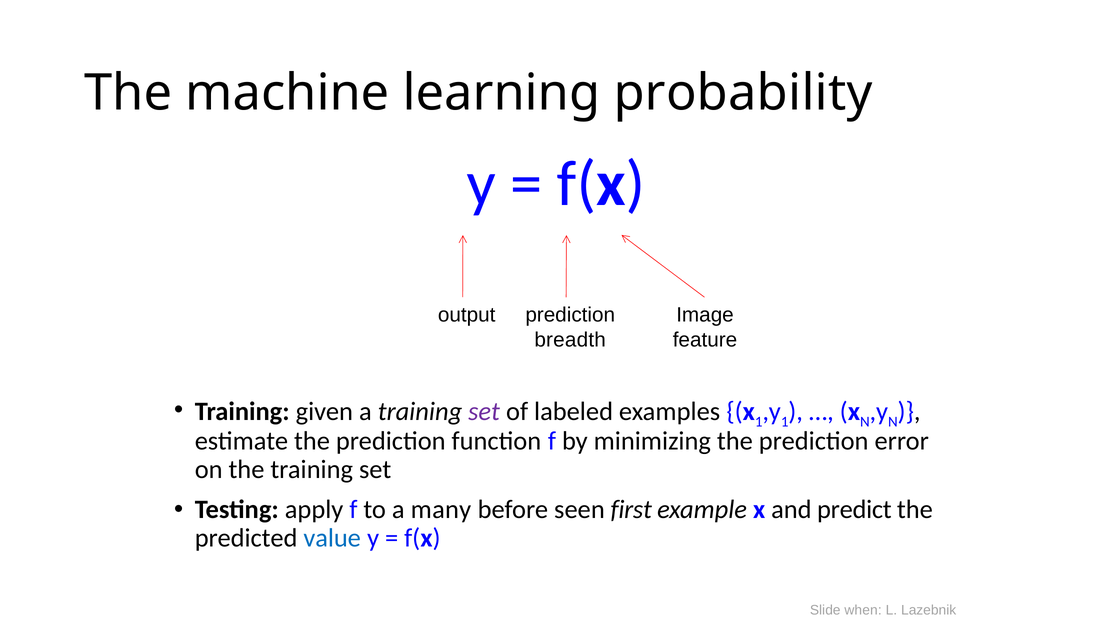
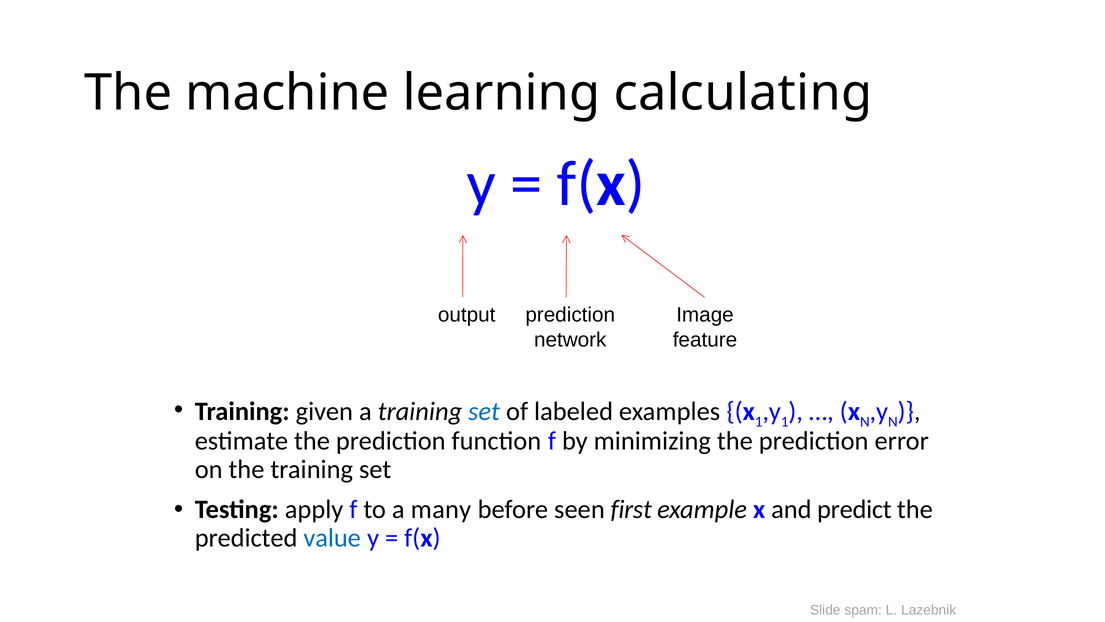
probability: probability -> calculating
breadth: breadth -> network
set at (484, 411) colour: purple -> blue
when: when -> spam
